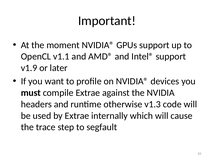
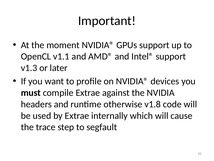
v1.9: v1.9 -> v1.3
v1.3: v1.3 -> v1.8
